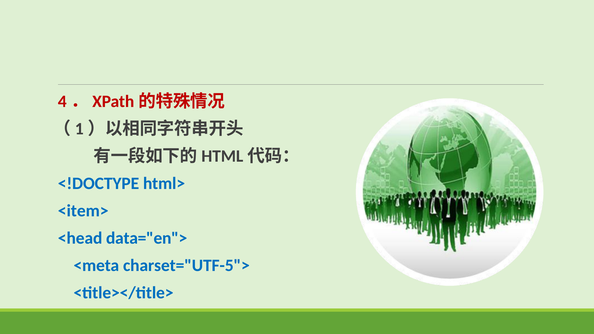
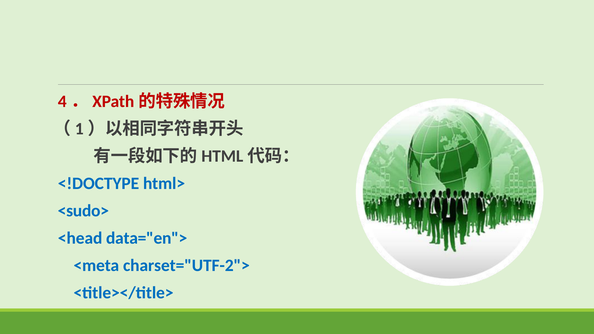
<item>: <item> -> <sudo>
charset="UTF-5">: charset="UTF-5"> -> charset="UTF-2">
